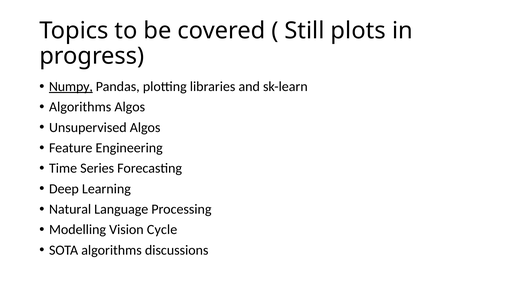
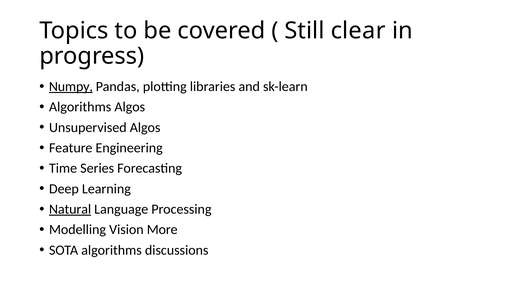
plots: plots -> clear
Natural underline: none -> present
Cycle: Cycle -> More
